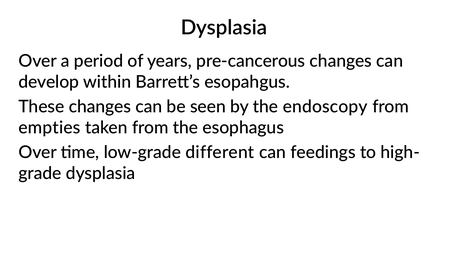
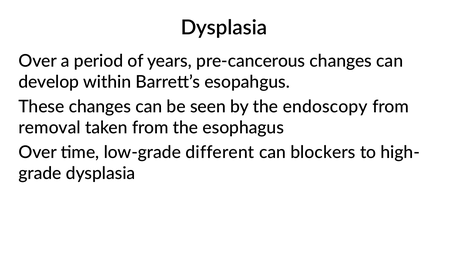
empties: empties -> removal
feedings: feedings -> blockers
